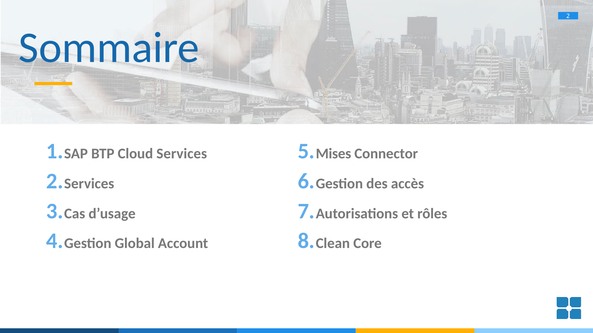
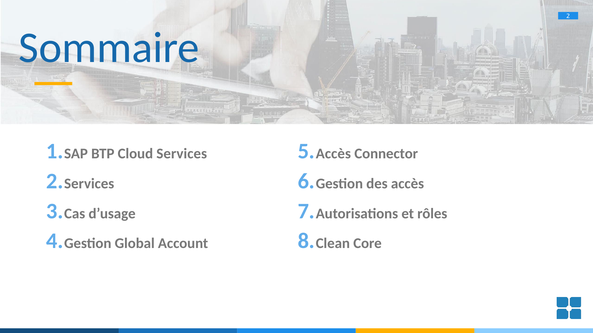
Mises at (333, 154): Mises -> Accès
